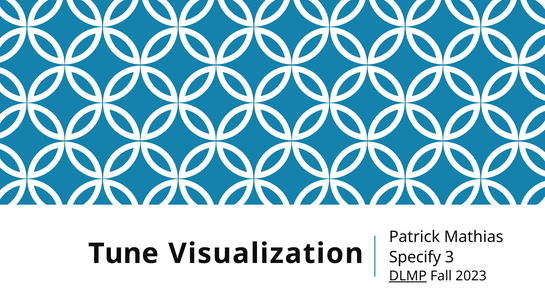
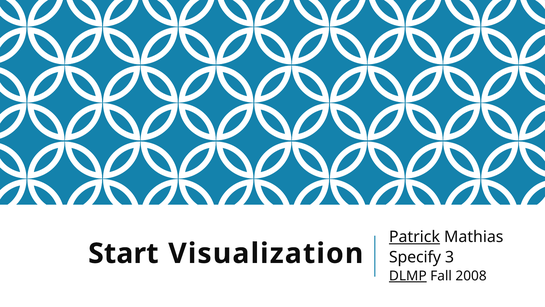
Patrick underline: none -> present
Tune: Tune -> Start
2023: 2023 -> 2008
